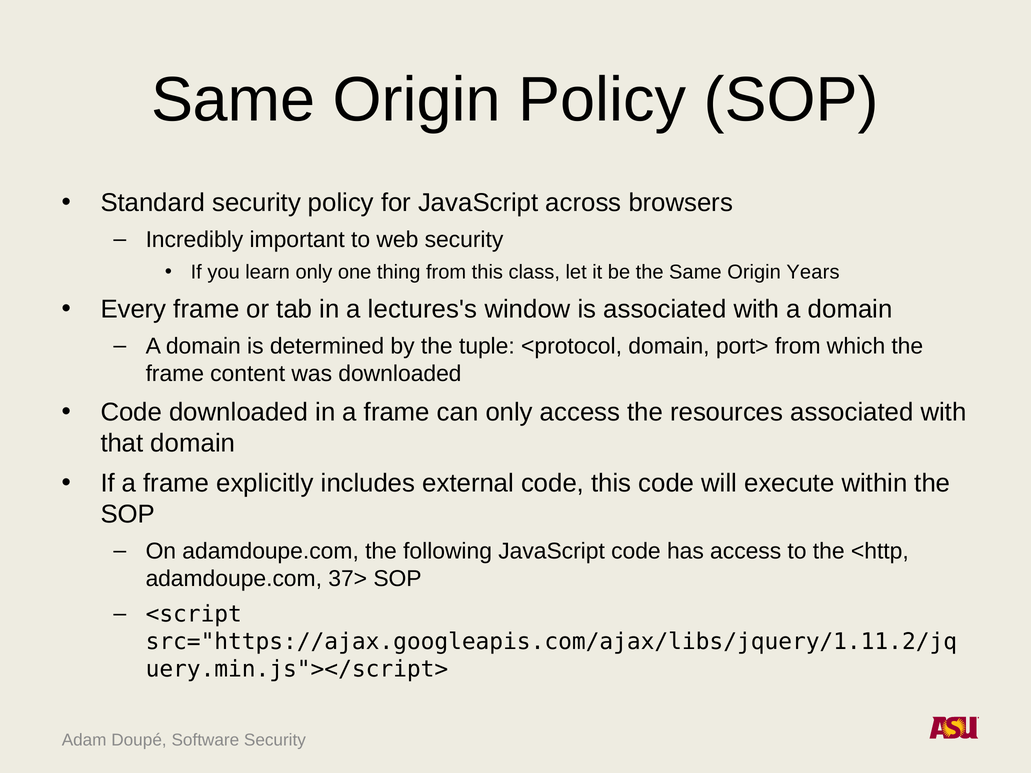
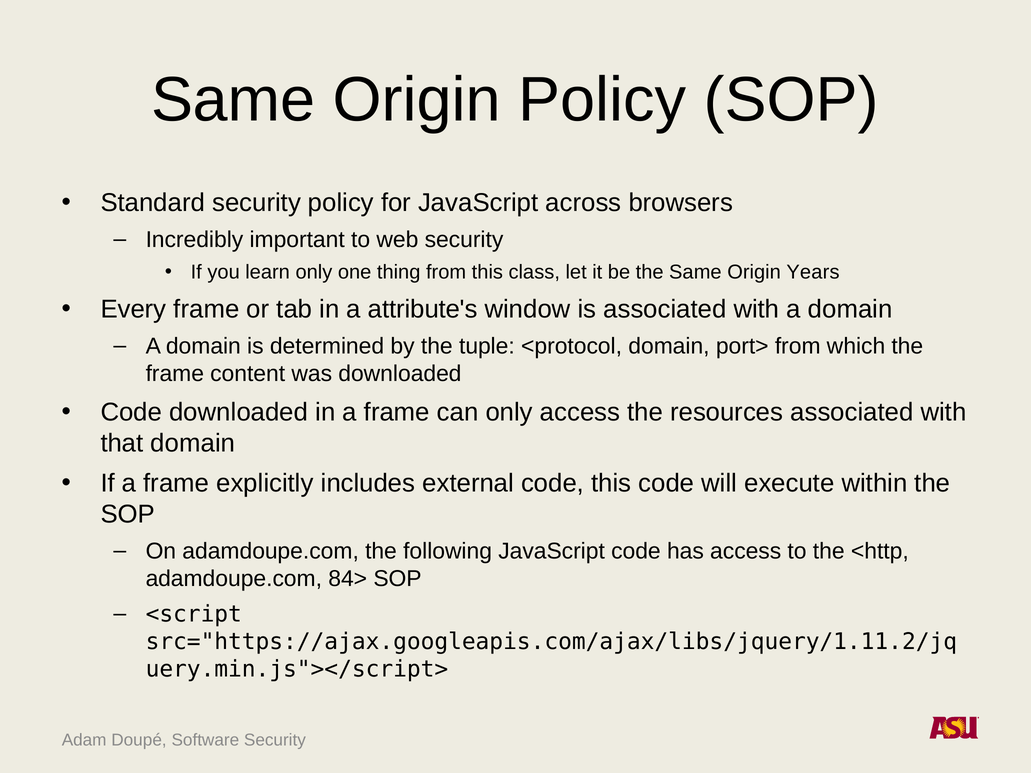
lectures's: lectures's -> attribute's
37>: 37> -> 84>
